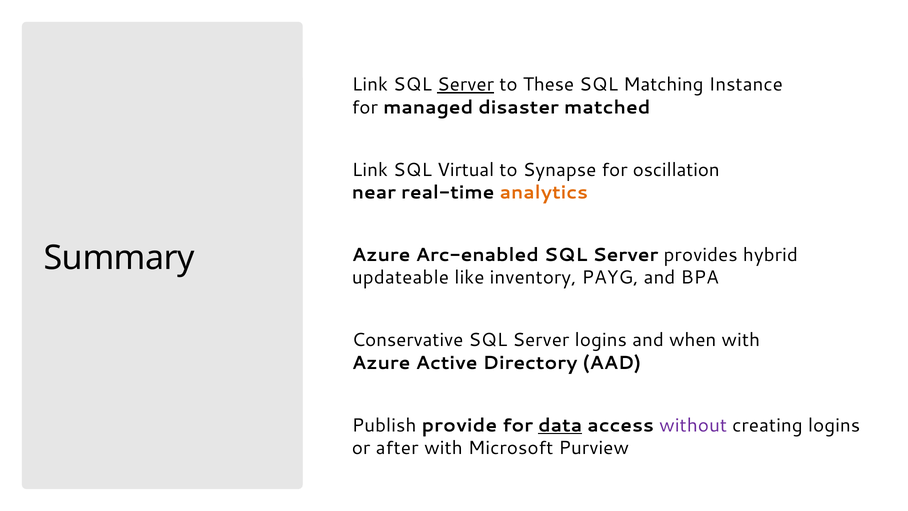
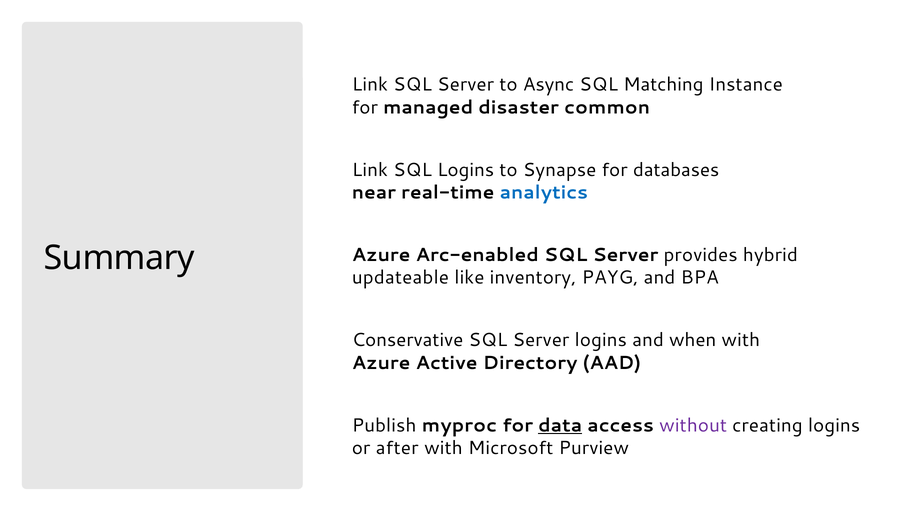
Server at (466, 85) underline: present -> none
These: These -> Async
matched: matched -> common
SQL Virtual: Virtual -> Logins
oscillation: oscillation -> databases
analytics colour: orange -> blue
provide: provide -> myproc
